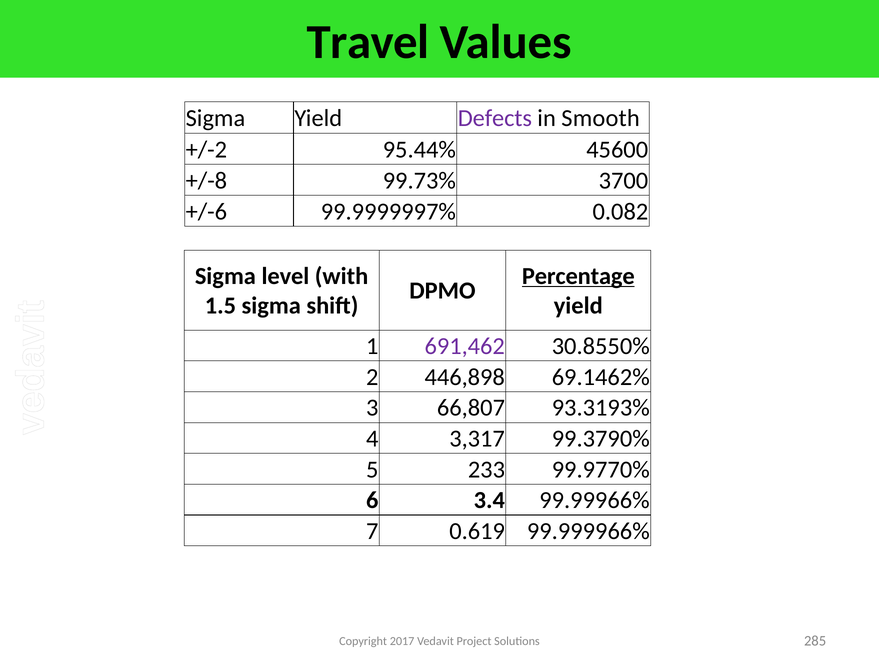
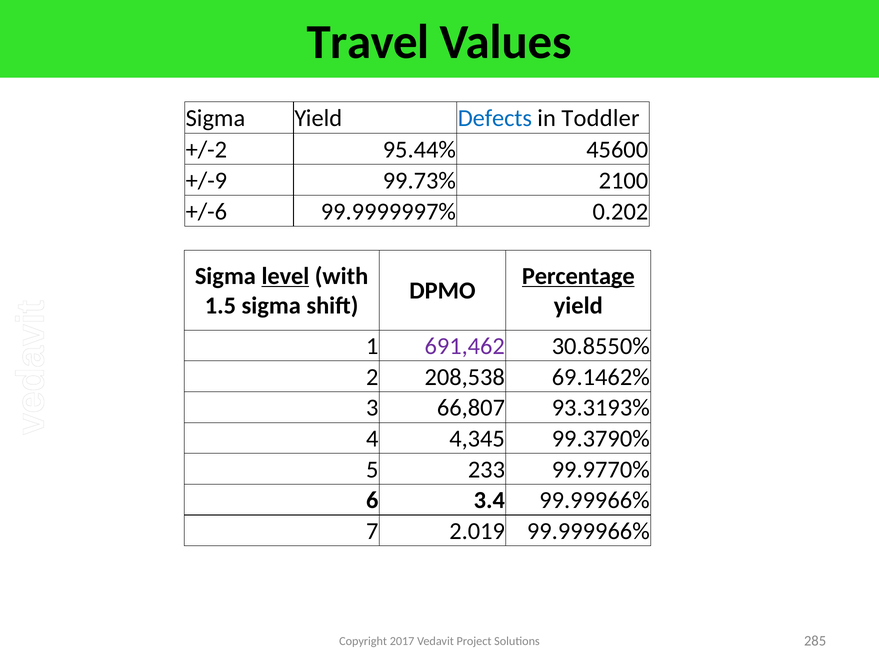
Defects colour: purple -> blue
Smooth: Smooth -> Toddler
+/-8: +/-8 -> +/-9
3700: 3700 -> 2100
0.082: 0.082 -> 0.202
level underline: none -> present
446,898: 446,898 -> 208,538
3,317: 3,317 -> 4,345
0.619: 0.619 -> 2.019
